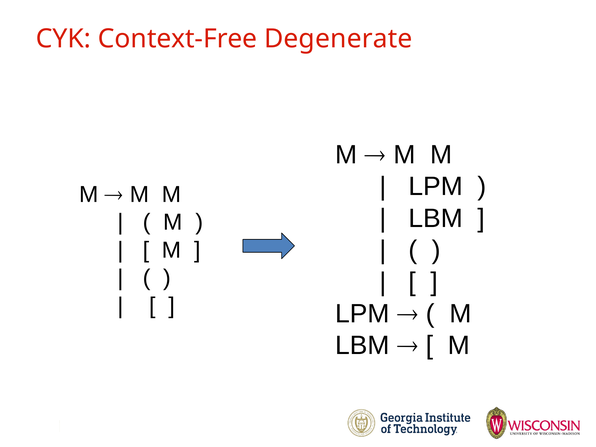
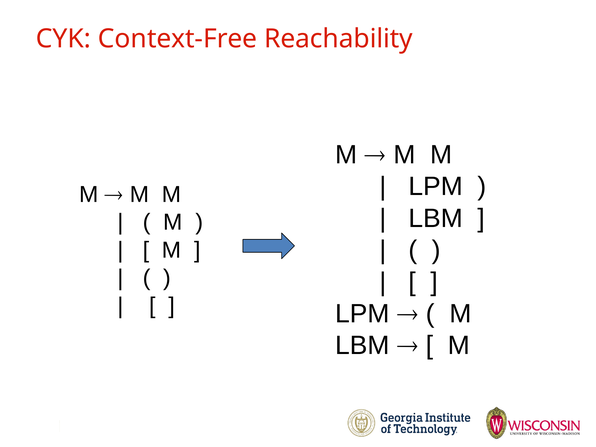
Degenerate: Degenerate -> Reachability
